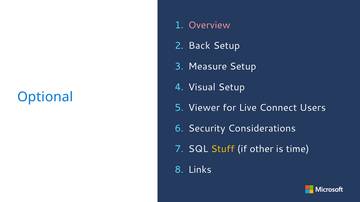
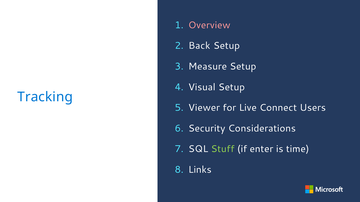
Optional: Optional -> Tracking
Stuff colour: yellow -> light green
other: other -> enter
